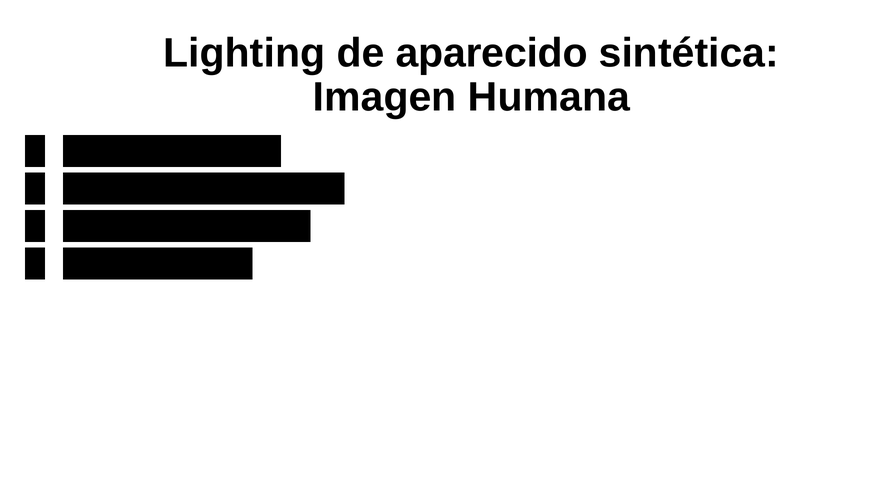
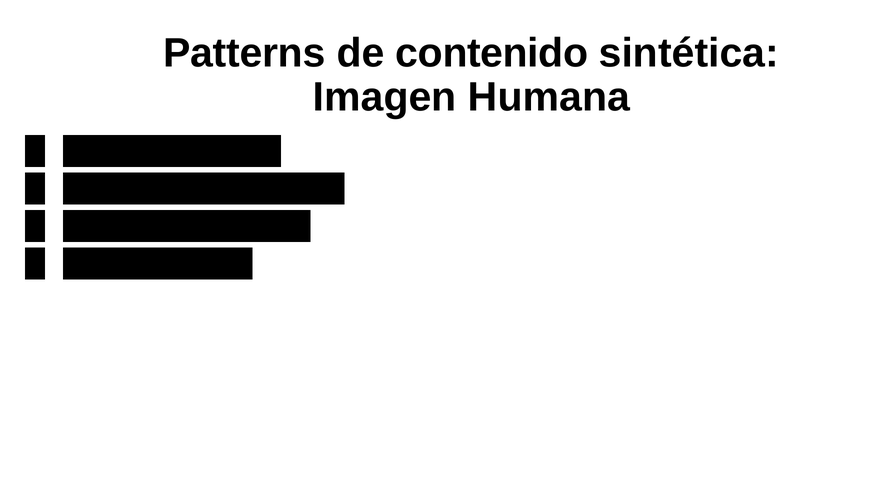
Lighting: Lighting -> Patterns
aparecido: aparecido -> contenido
